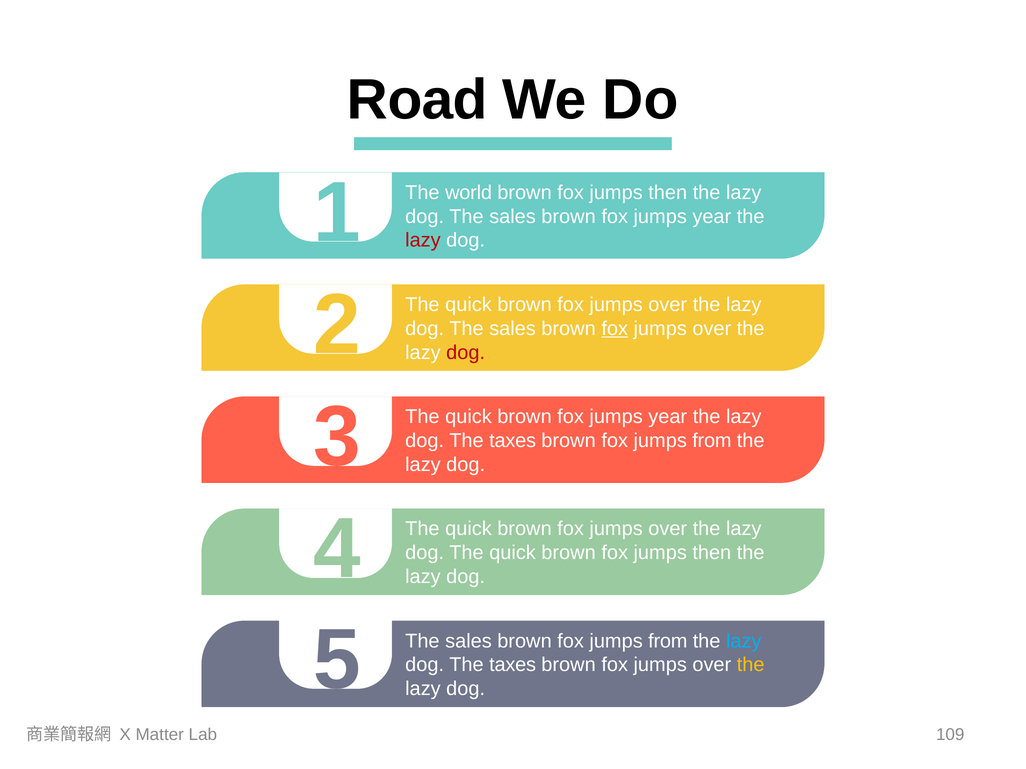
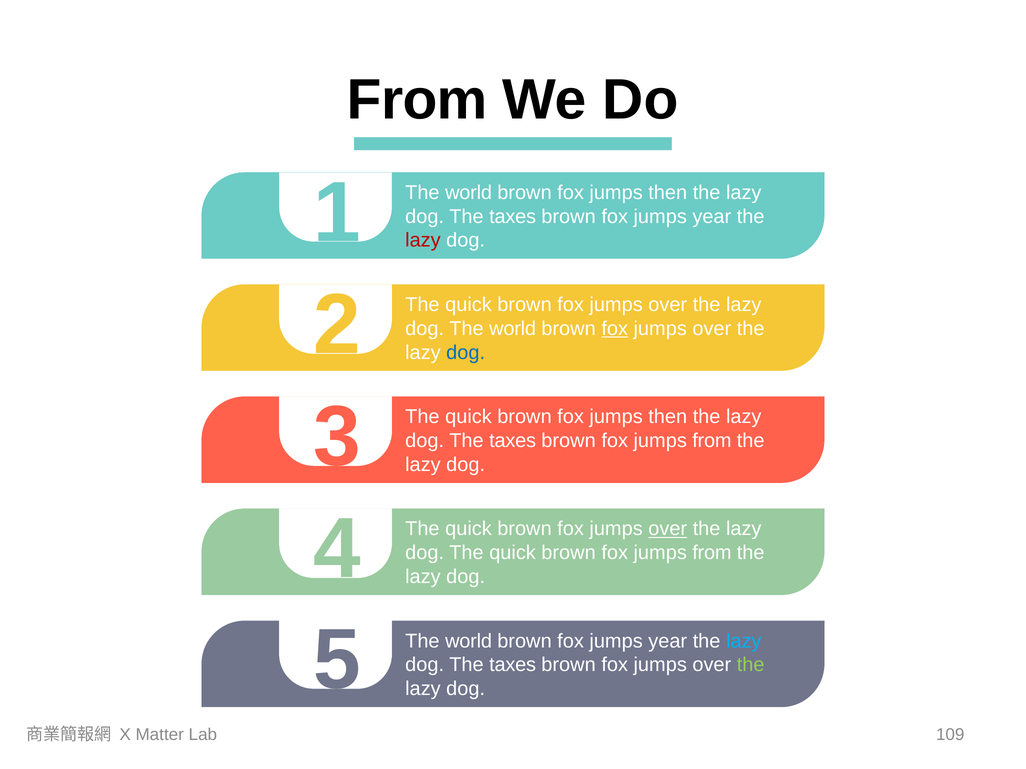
Road at (417, 100): Road -> From
sales at (513, 217): sales -> taxes
sales at (513, 329): sales -> world
dog at (466, 353) colour: red -> blue
year at (668, 417): year -> then
over at (668, 529) underline: none -> present
then at (712, 553): then -> from
sales at (468, 641): sales -> world
from at (668, 641): from -> year
the at (751, 665) colour: yellow -> light green
